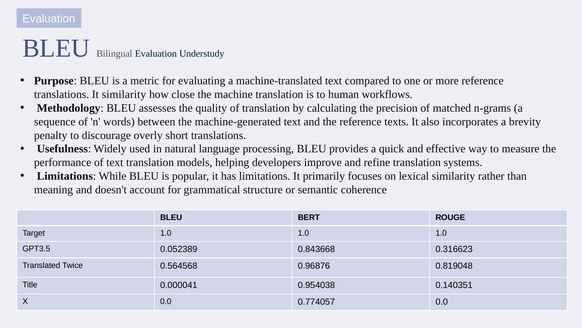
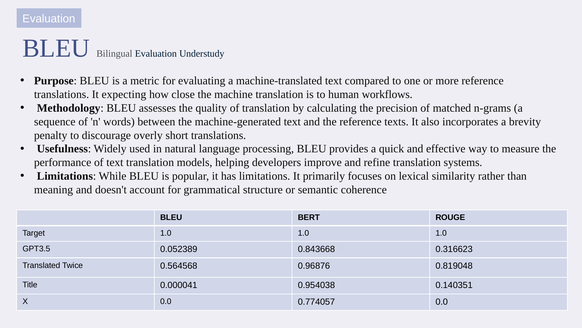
It similarity: similarity -> expecting
